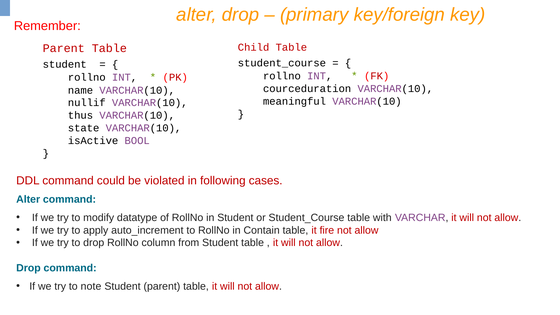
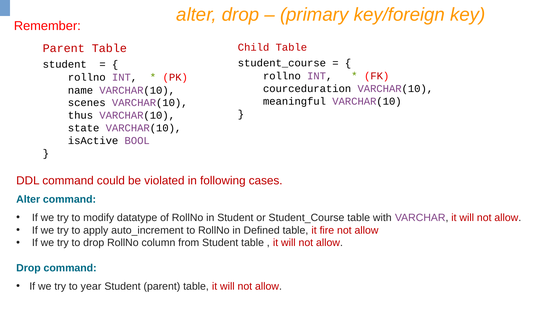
nullif: nullif -> scenes
Contain: Contain -> Defined
note: note -> year
